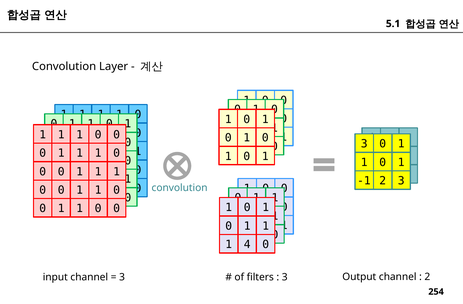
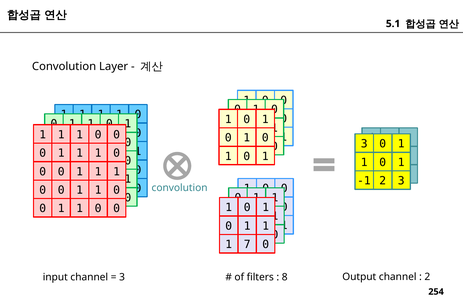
4 at (247, 245): 4 -> 7
3 at (285, 277): 3 -> 8
